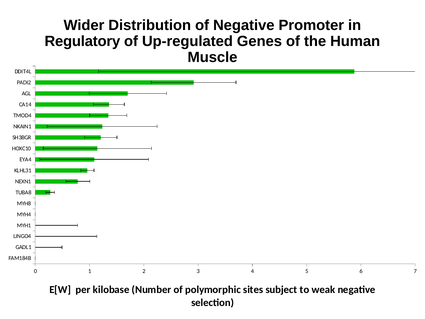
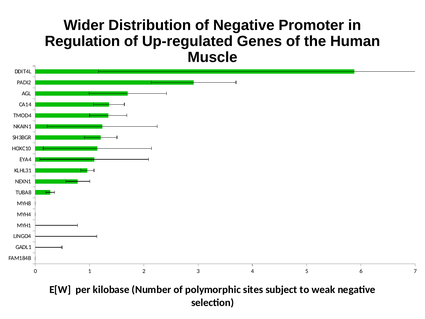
Regulatory: Regulatory -> Regulation
